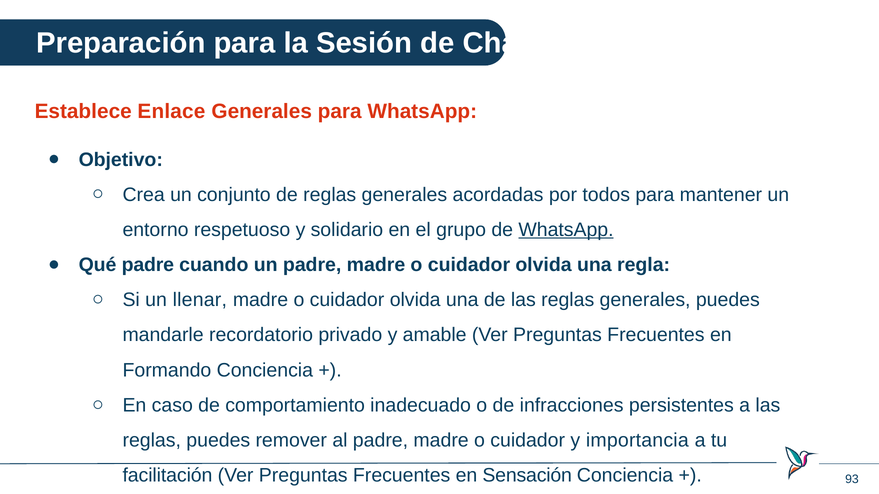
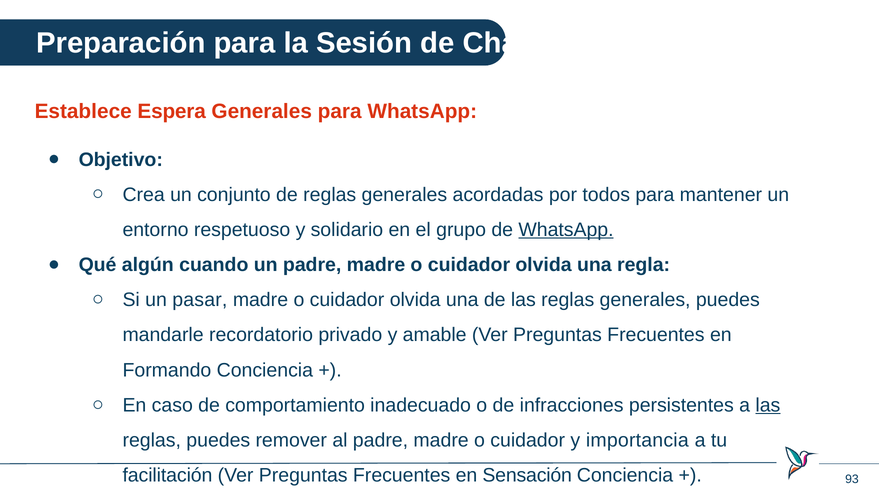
Enlace: Enlace -> Espera
Qué padre: padre -> algún
llenar: llenar -> pasar
las at (768, 406) underline: none -> present
